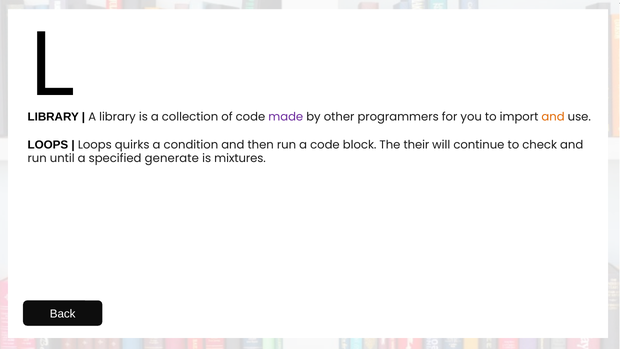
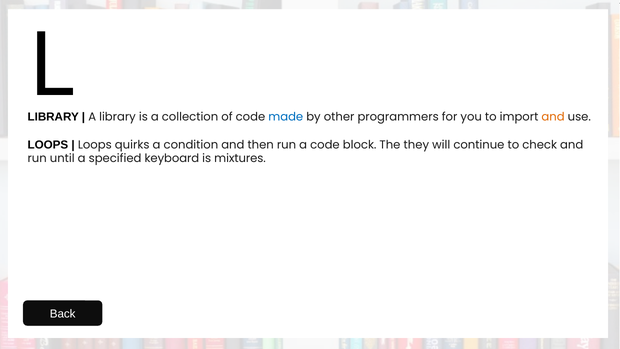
made colour: purple -> blue
their: their -> they
generate: generate -> keyboard
